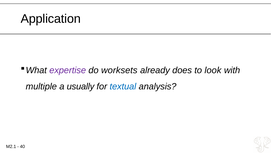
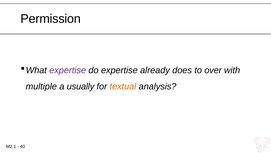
Application: Application -> Permission
do worksets: worksets -> expertise
look: look -> over
textual colour: blue -> orange
